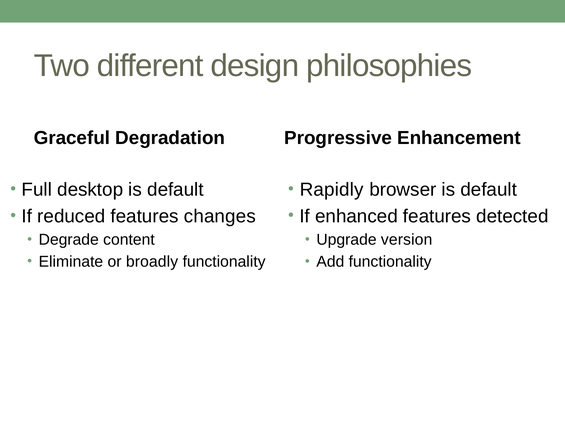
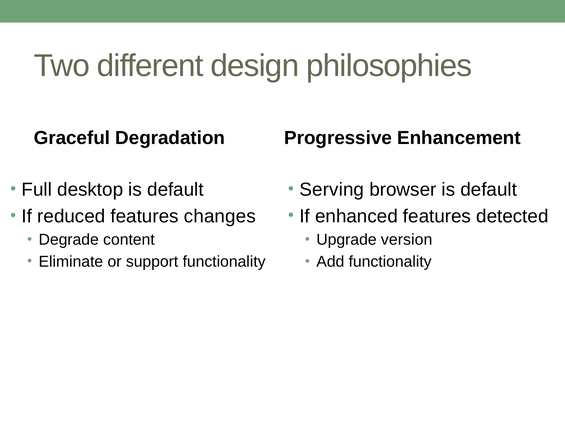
Rapidly: Rapidly -> Serving
broadly: broadly -> support
